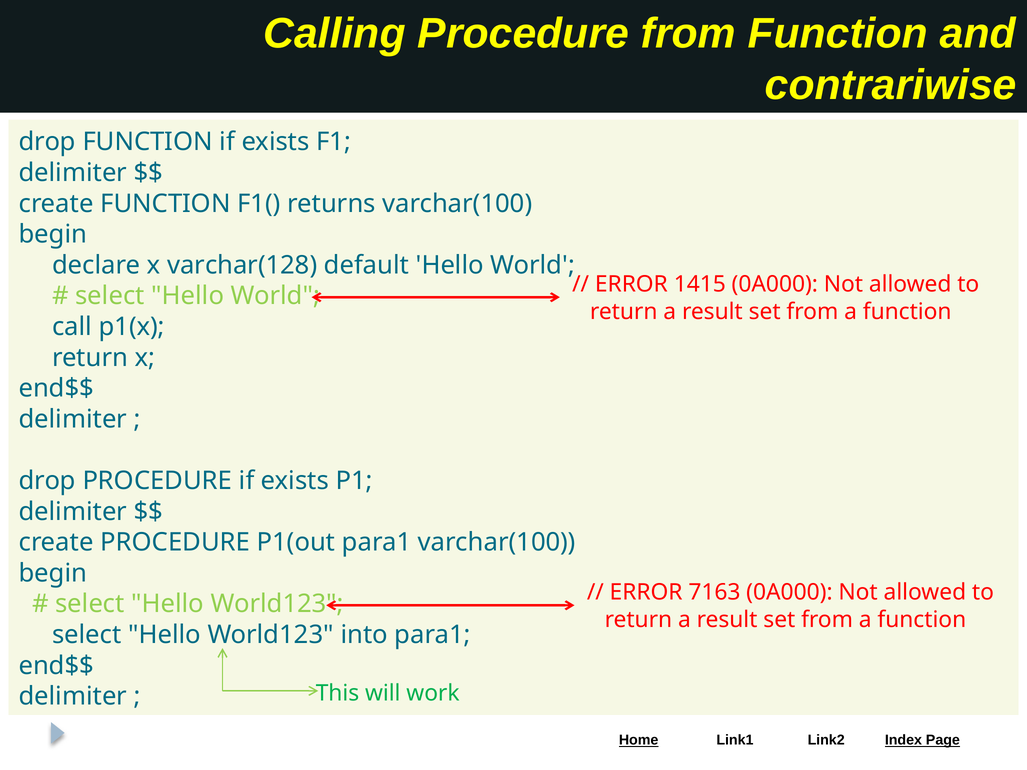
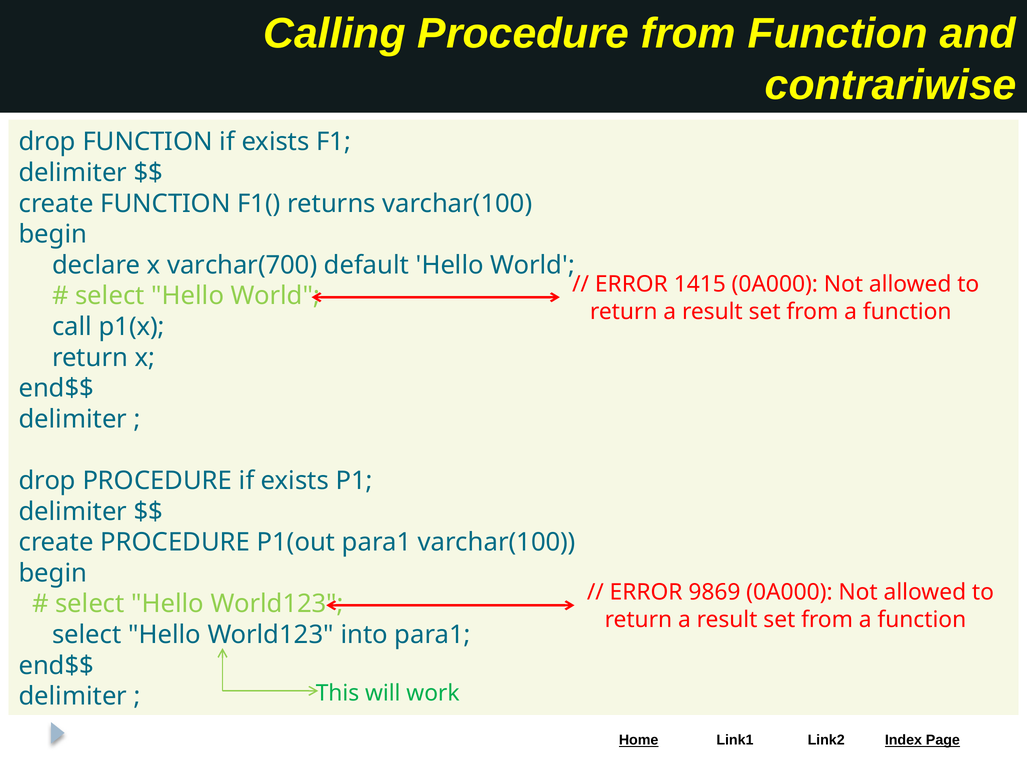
varchar(128: varchar(128 -> varchar(700
7163: 7163 -> 9869
